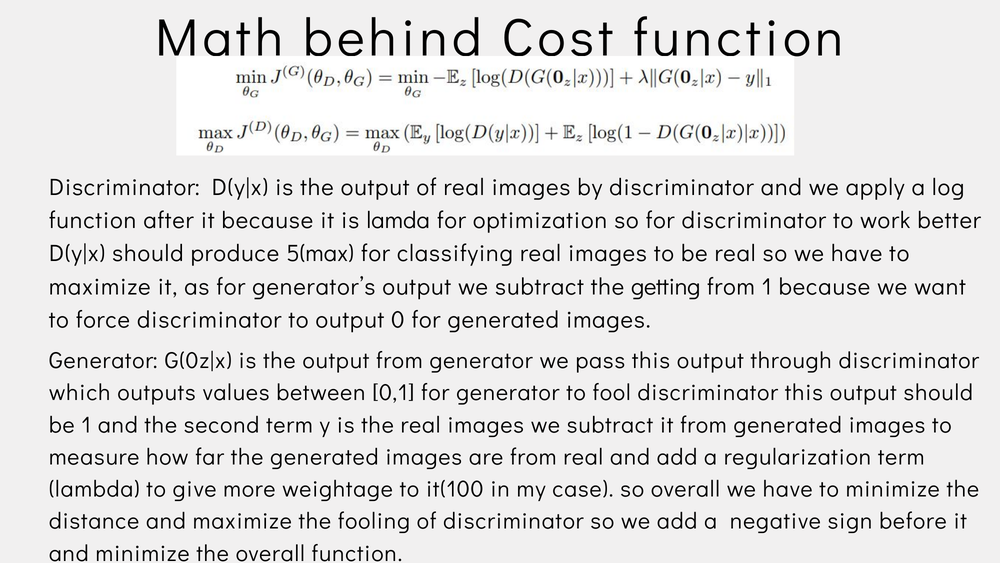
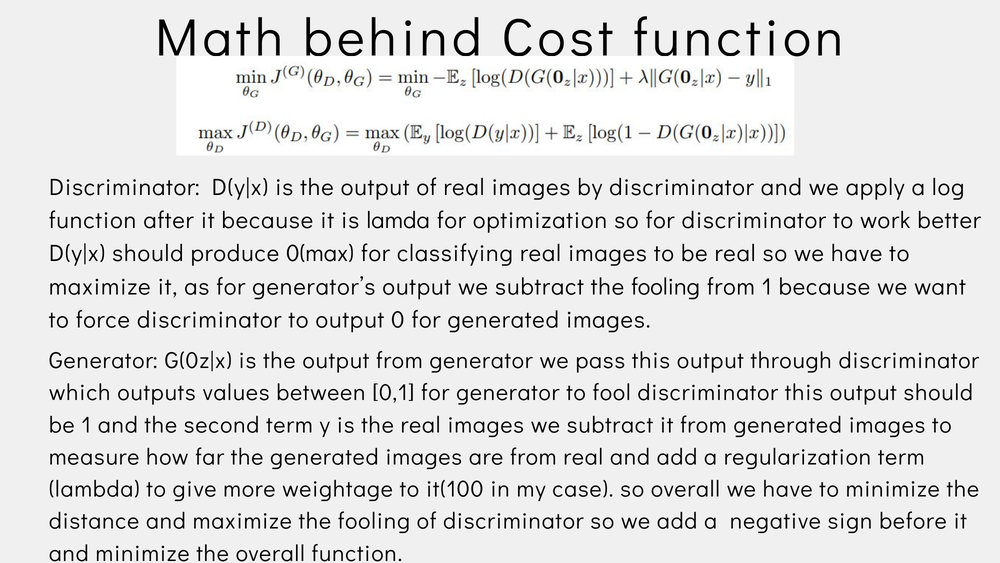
5(max: 5(max -> 0(max
subtract the getting: getting -> fooling
